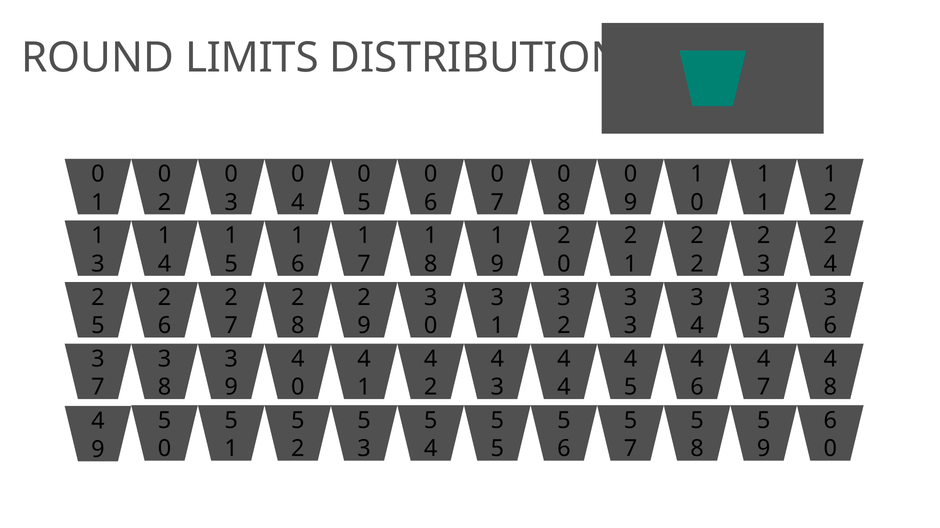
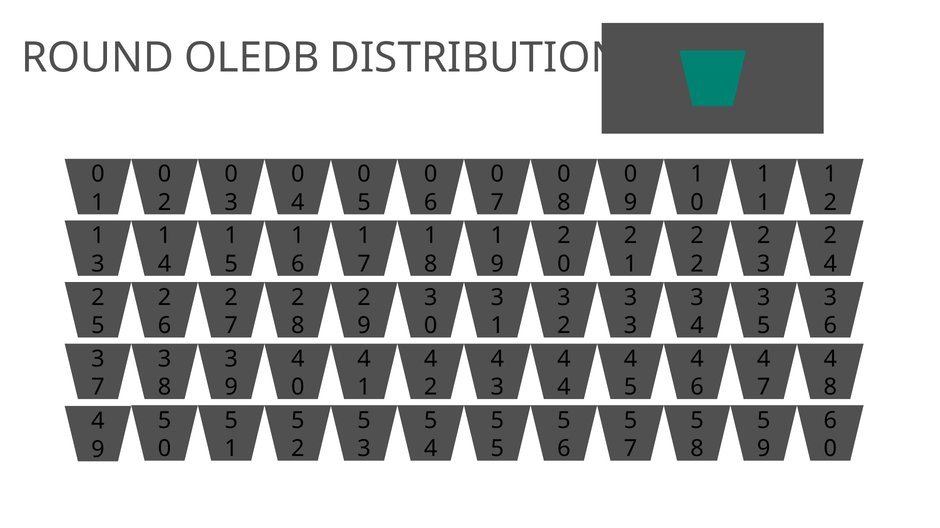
LIMITS: LIMITS -> OLEDB
